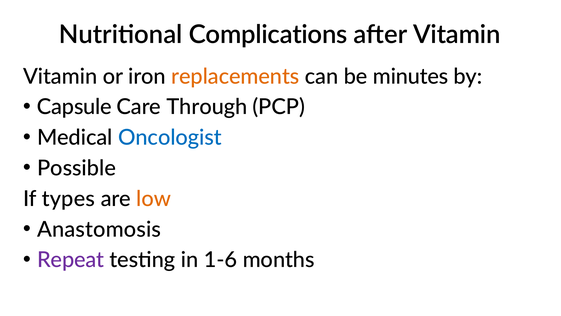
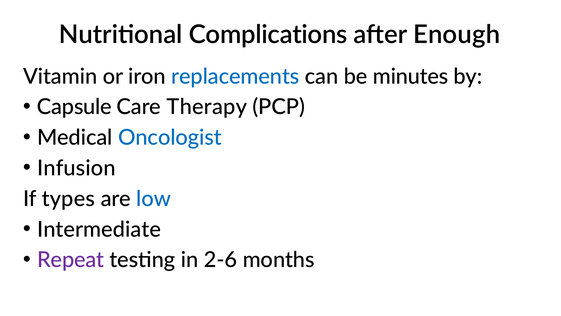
after Vitamin: Vitamin -> Enough
replacements colour: orange -> blue
Through: Through -> Therapy
Possible: Possible -> Infusion
low colour: orange -> blue
Anastomosis: Anastomosis -> Intermediate
1-6: 1-6 -> 2-6
